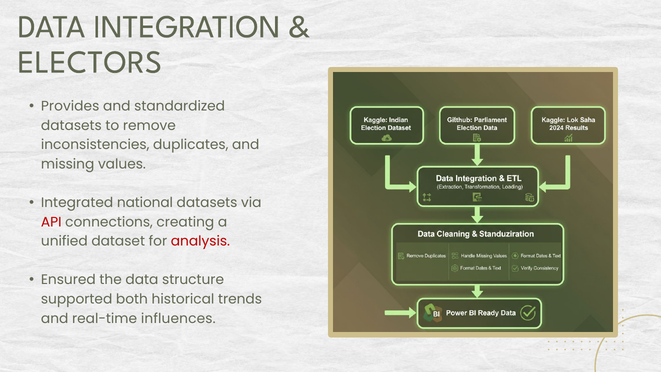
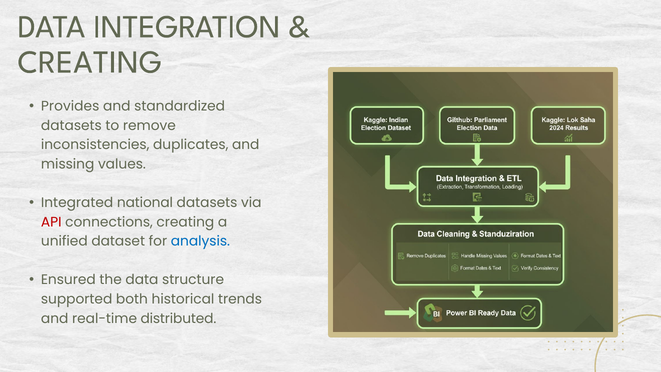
ELECTORS at (90, 62): ELECTORS -> CREATING
analysis colour: red -> blue
influences: influences -> distributed
